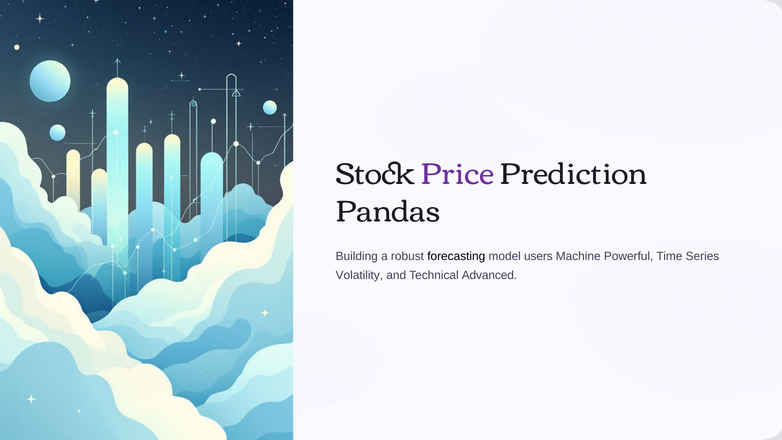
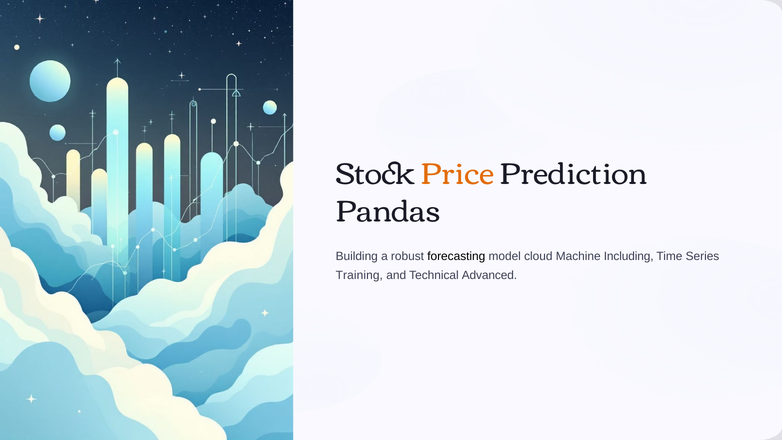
Price colour: purple -> orange
users: users -> cloud
Powerful: Powerful -> Including
Volatility: Volatility -> Training
